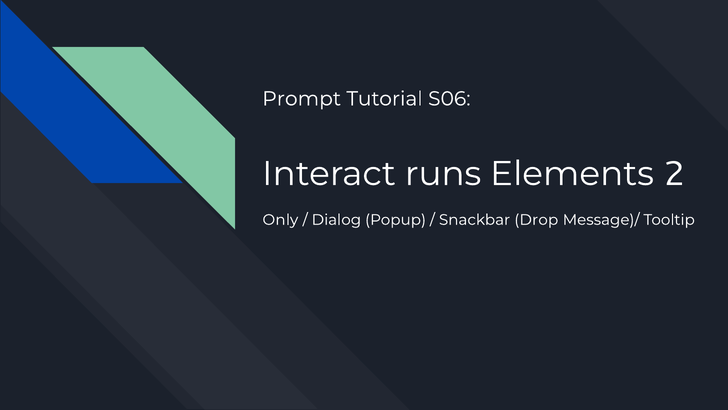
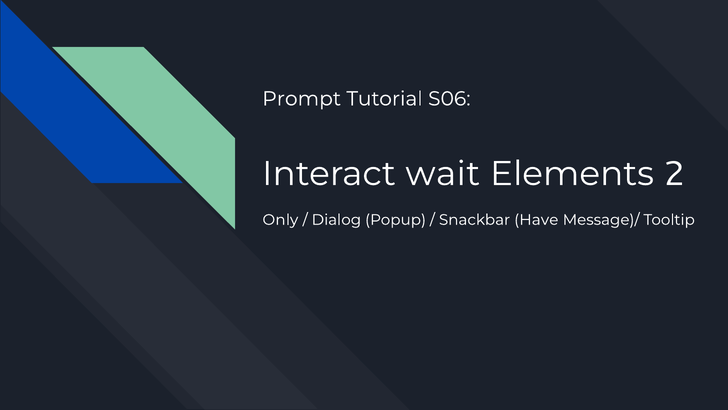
runs: runs -> wait
Drop: Drop -> Have
